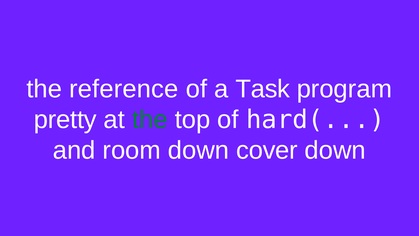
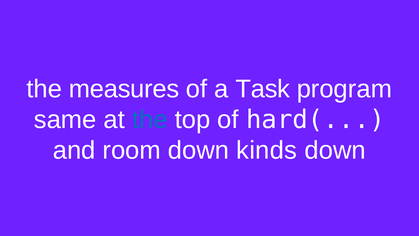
reference: reference -> measures
pretty: pretty -> same
the at (150, 120) colour: green -> blue
cover: cover -> kinds
